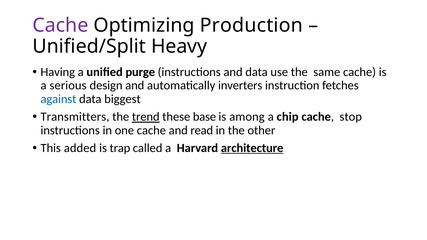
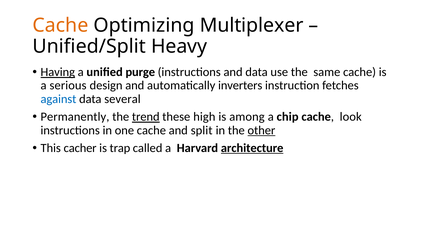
Cache at (60, 25) colour: purple -> orange
Production: Production -> Multiplexer
Having underline: none -> present
biggest: biggest -> several
Transmitters: Transmitters -> Permanently
base: base -> high
stop: stop -> look
read: read -> split
other underline: none -> present
added: added -> cacher
